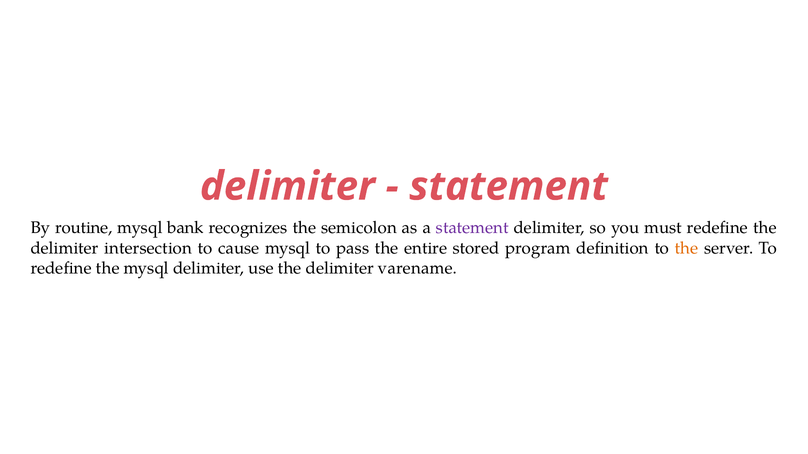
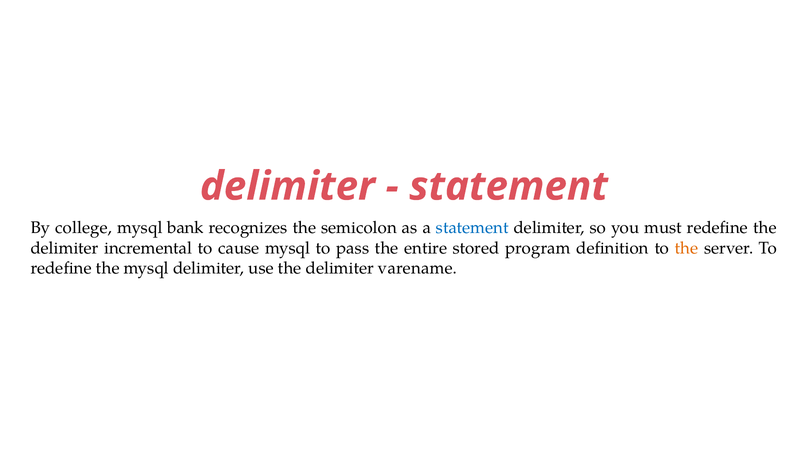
routine: routine -> college
statement at (472, 228) colour: purple -> blue
intersection: intersection -> incremental
